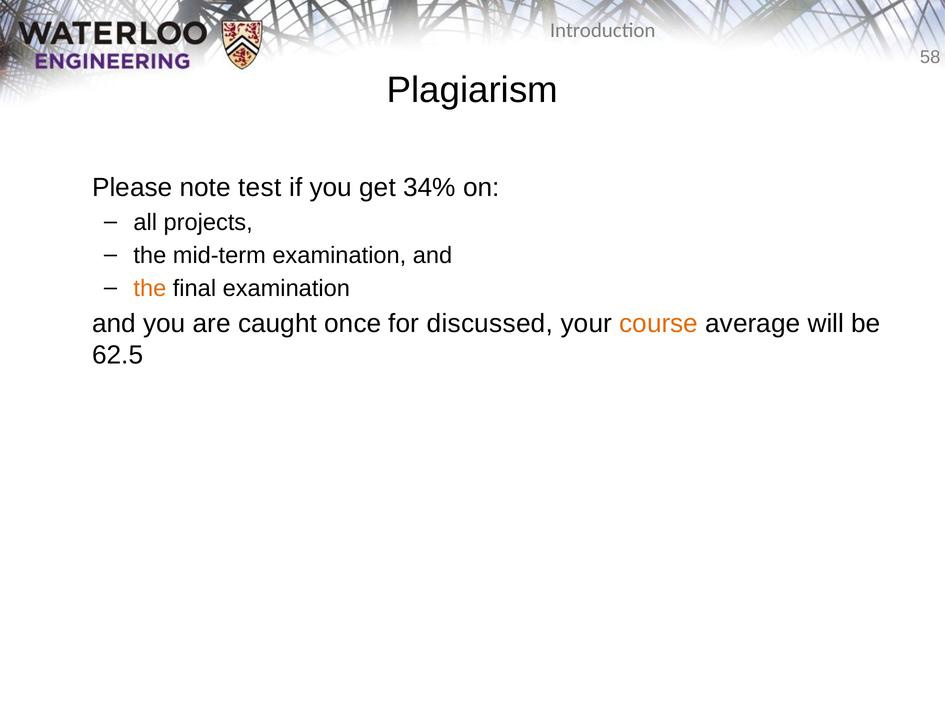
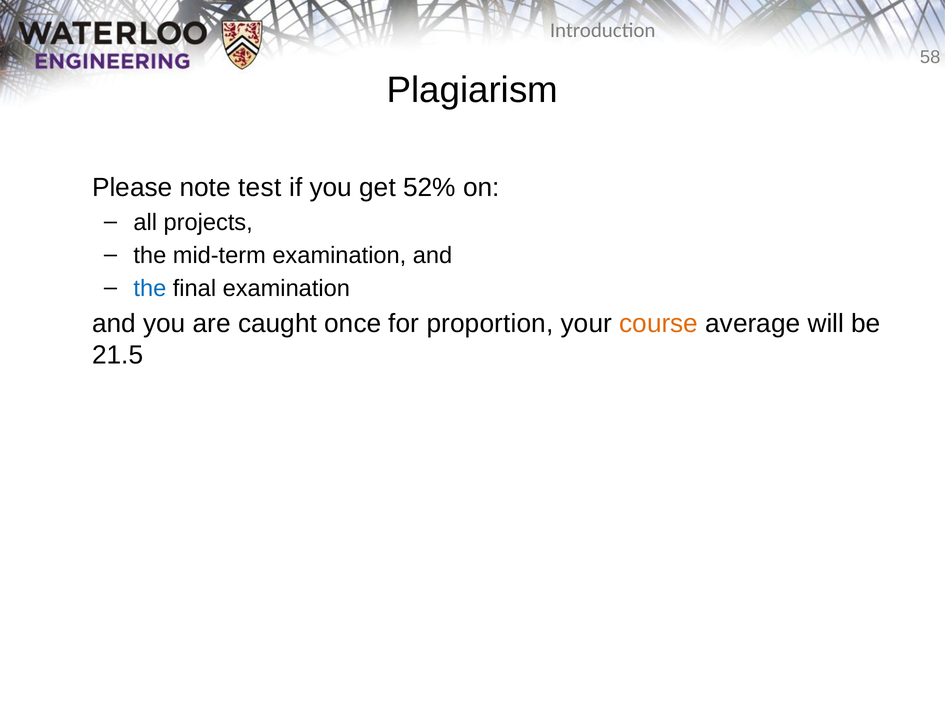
34%: 34% -> 52%
the at (150, 288) colour: orange -> blue
discussed: discussed -> proportion
62.5: 62.5 -> 21.5
